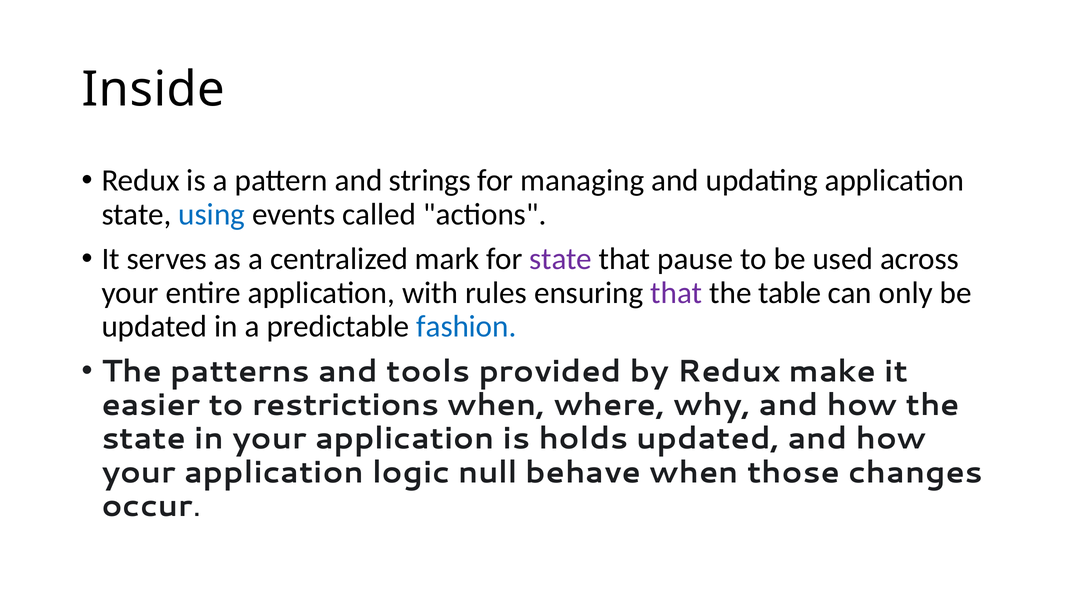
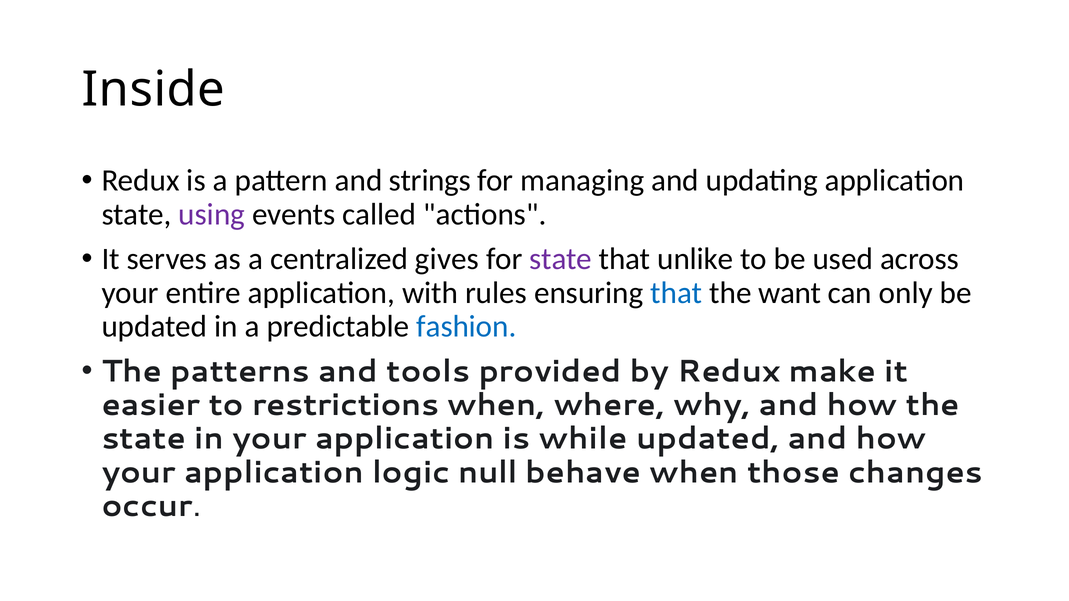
using colour: blue -> purple
mark: mark -> gives
pause: pause -> unlike
that at (676, 293) colour: purple -> blue
table: table -> want
holds: holds -> while
